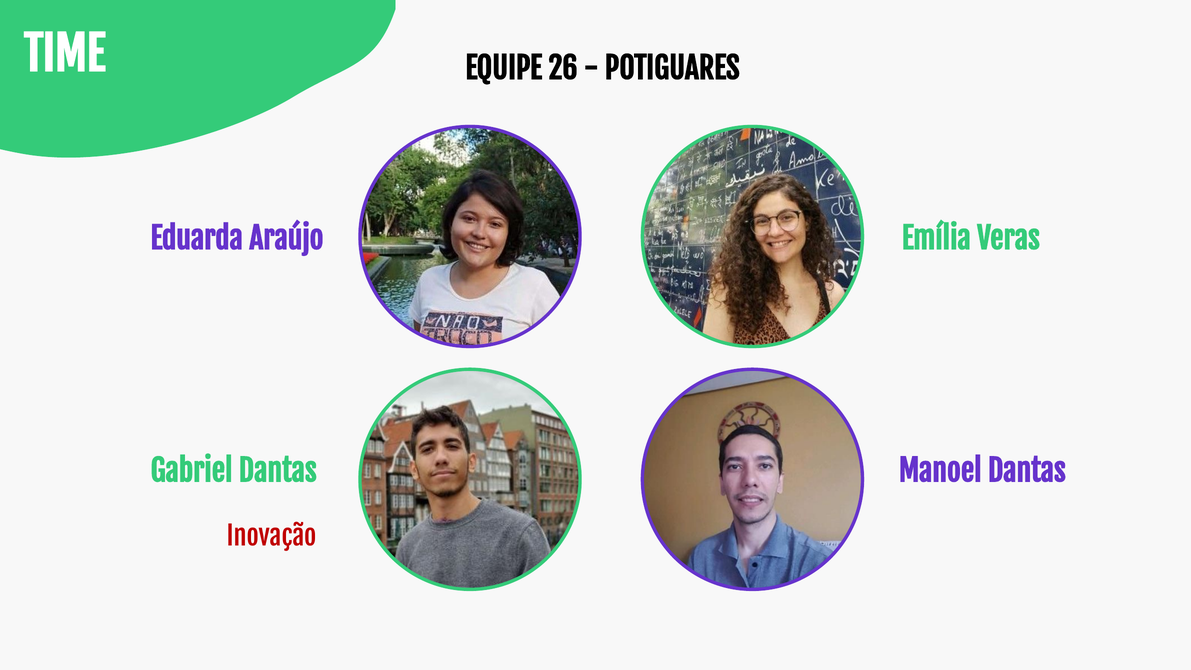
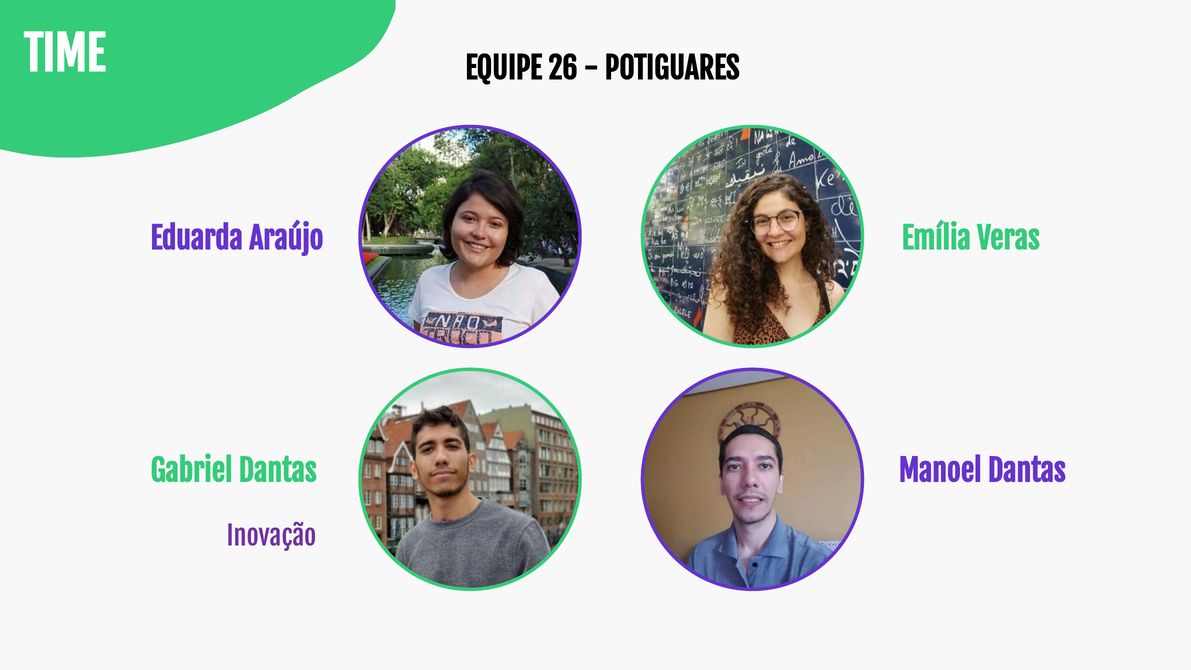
Inovação at (272, 537) colour: red -> purple
